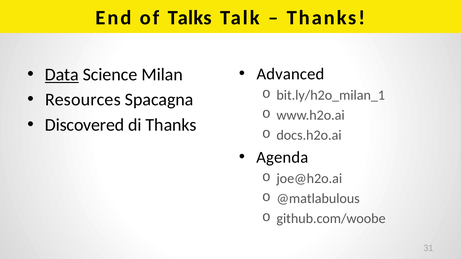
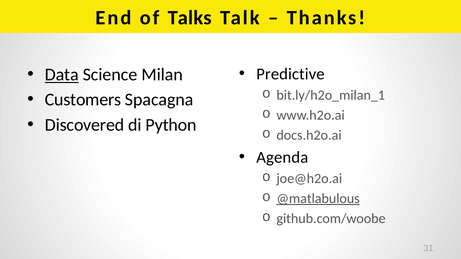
Advanced: Advanced -> Predictive
Resources: Resources -> Customers
di Thanks: Thanks -> Python
@matlabulous underline: none -> present
